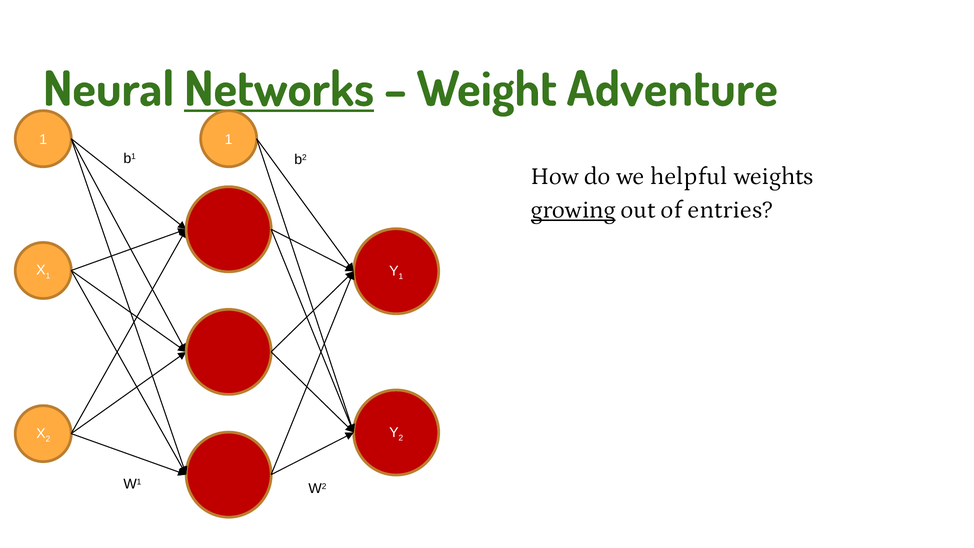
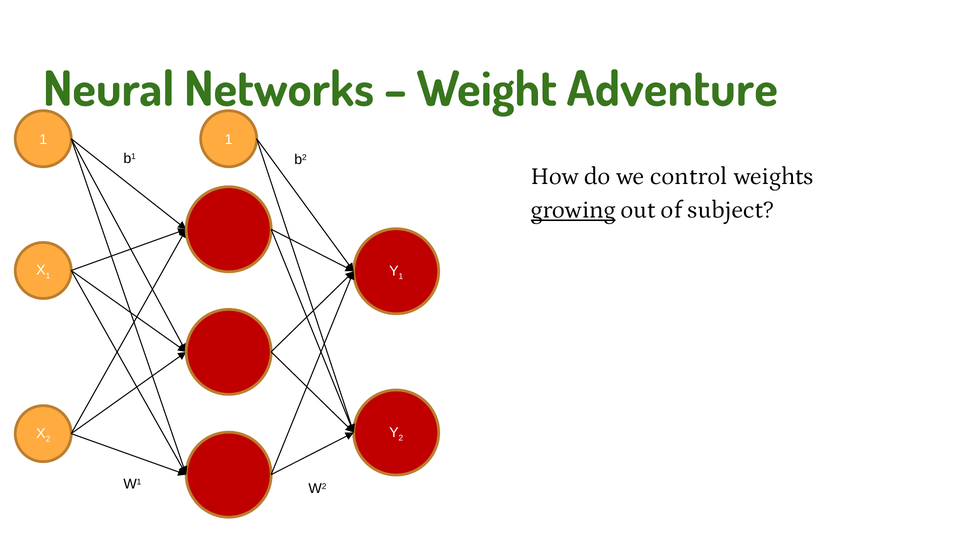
Networks underline: present -> none
helpful: helpful -> control
entries: entries -> subject
